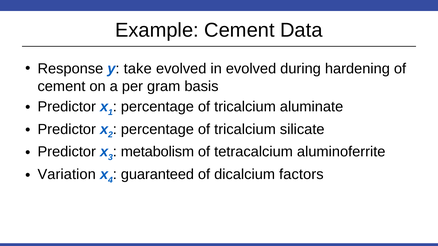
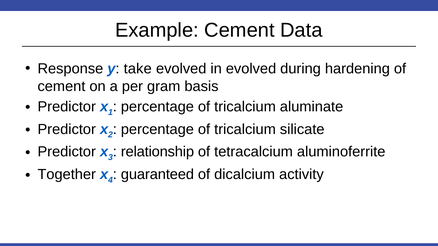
metabolism: metabolism -> relationship
Variation: Variation -> Together
factors: factors -> activity
